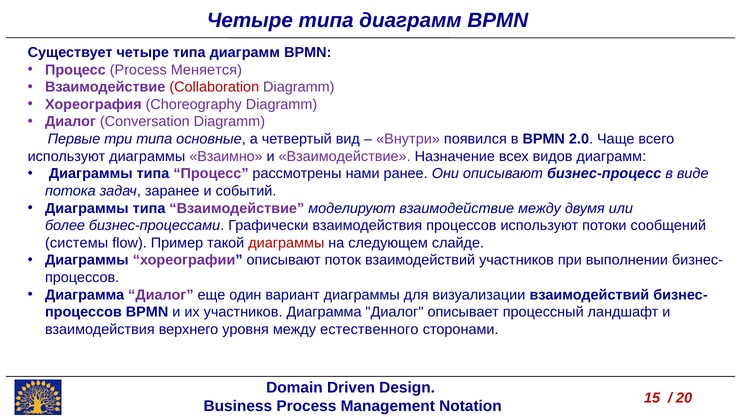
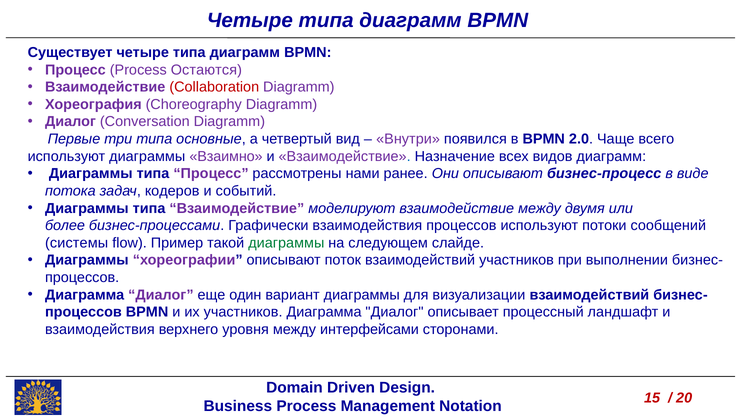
Меняется: Меняется -> Остаются
заранее: заранее -> кодеров
диаграммы at (286, 243) colour: red -> green
естественного: естественного -> интерфейсами
